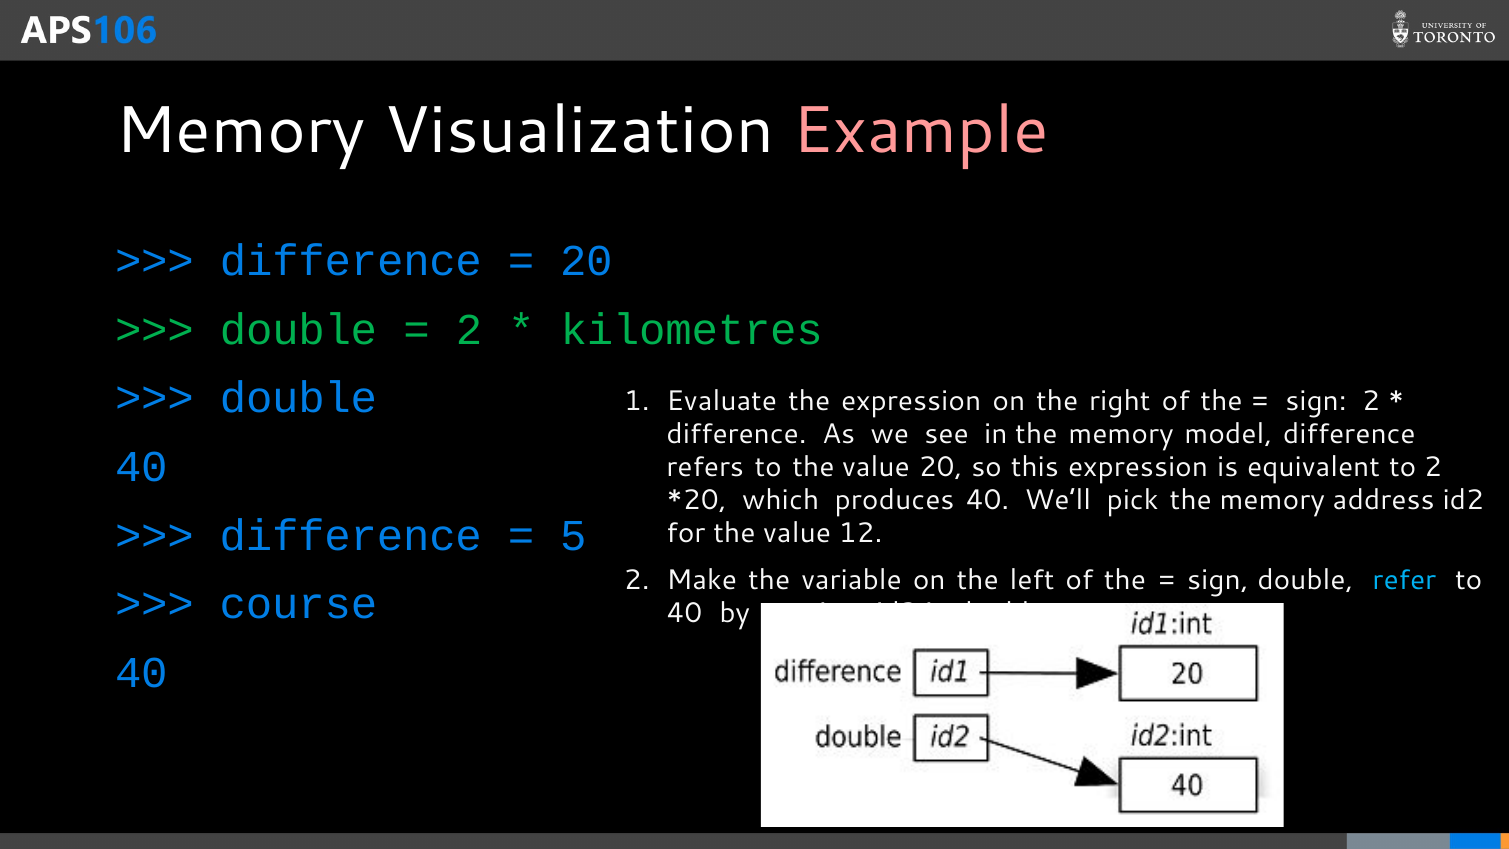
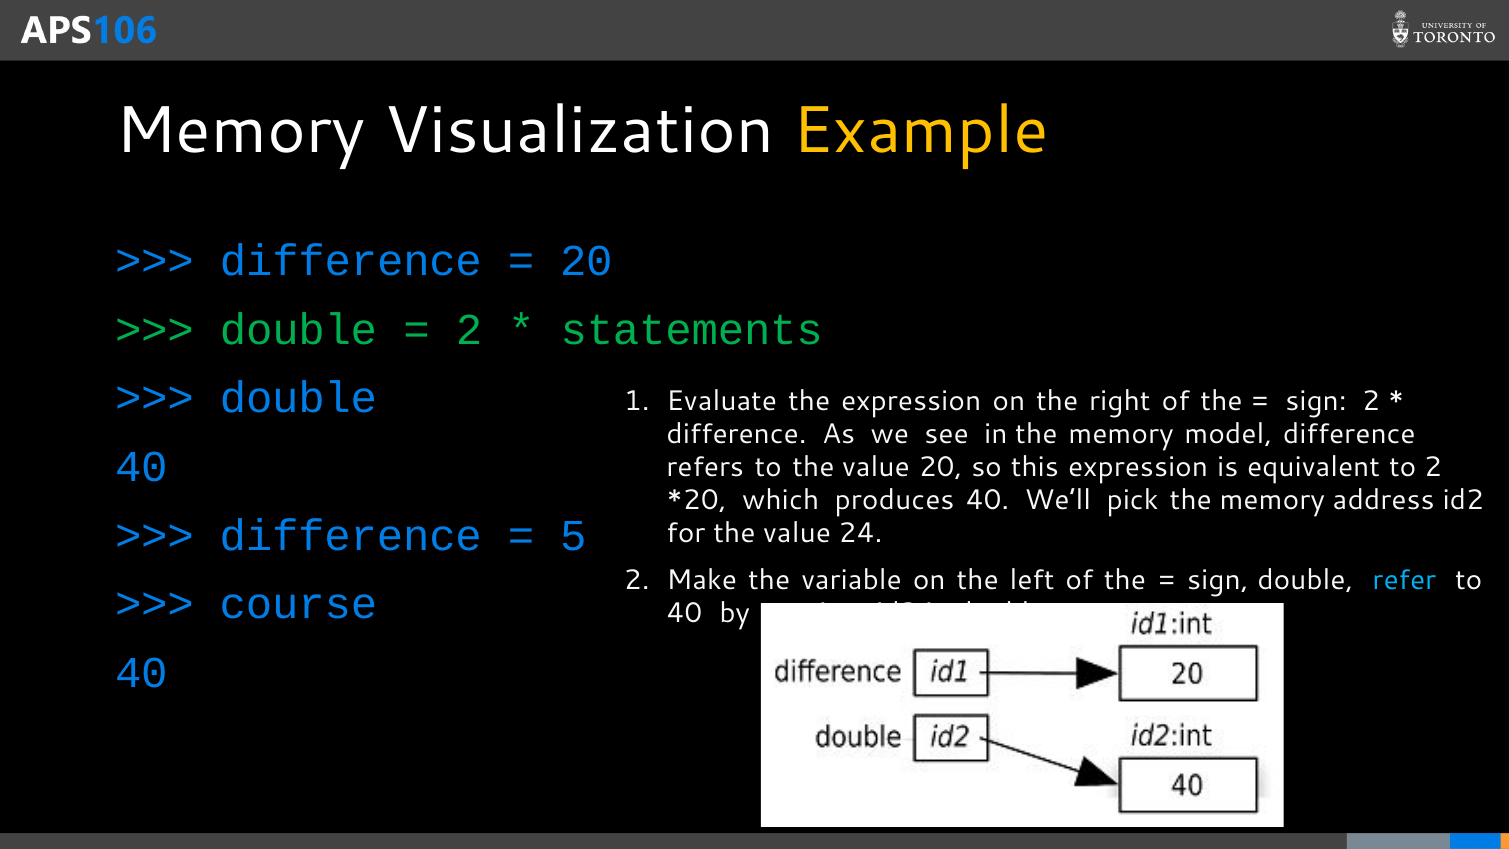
Example colour: pink -> yellow
kilometres: kilometres -> statements
12: 12 -> 24
